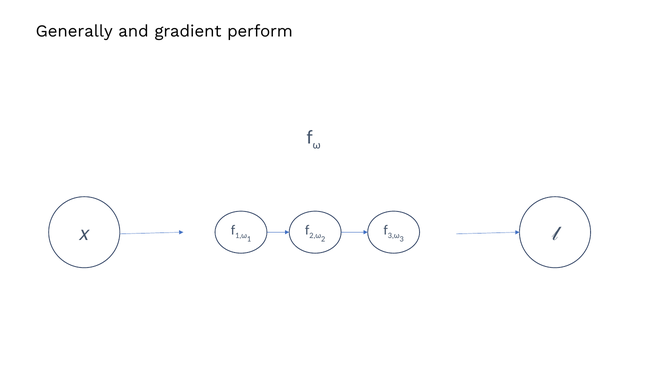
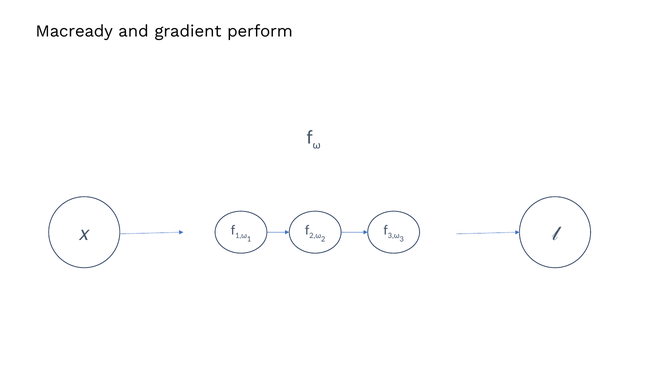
Generally: Generally -> Macready
